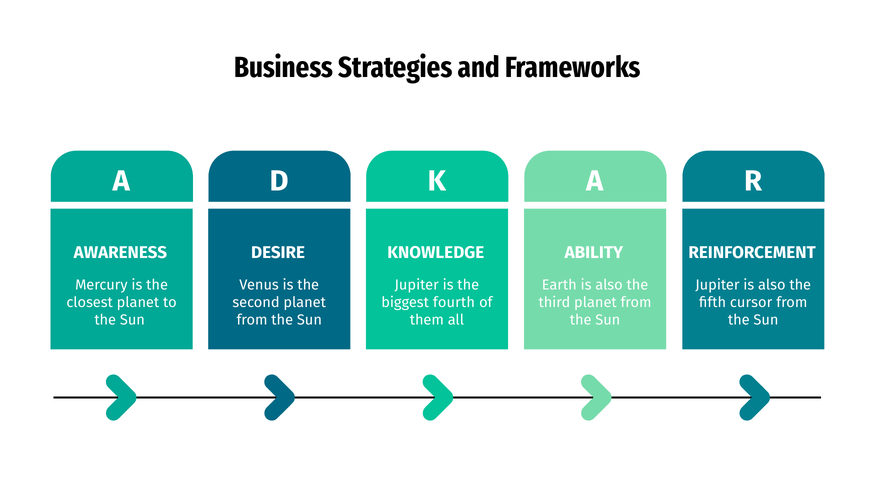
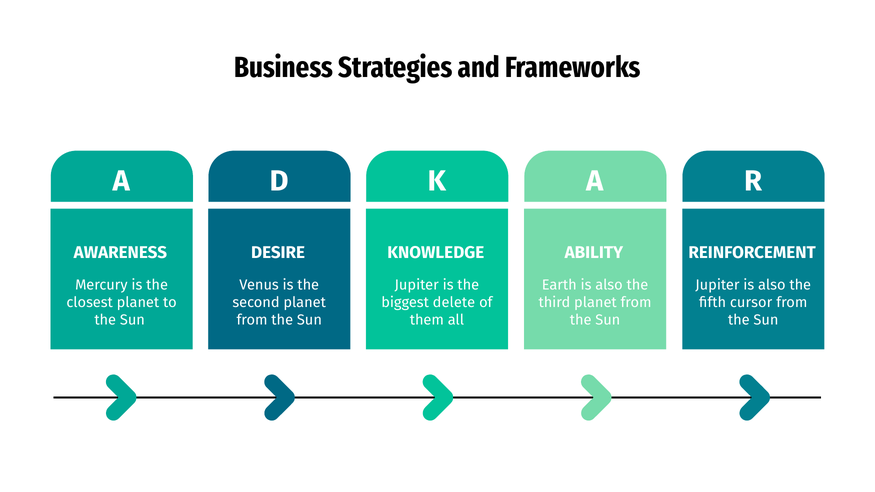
fourth: fourth -> delete
